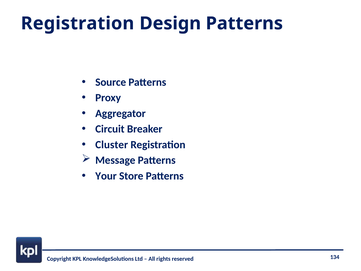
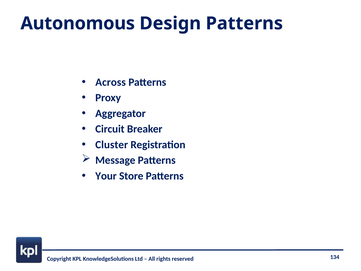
Registration at (78, 23): Registration -> Autonomous
Source: Source -> Across
